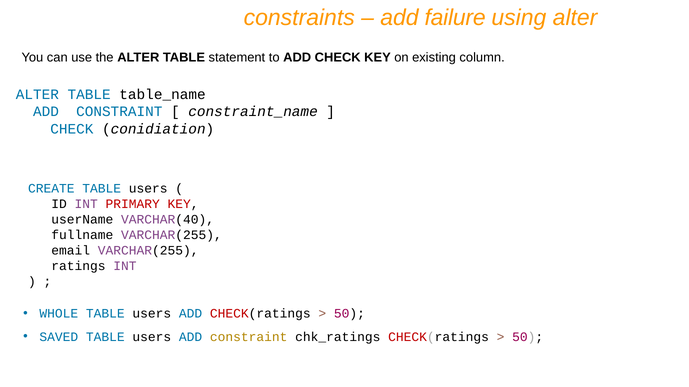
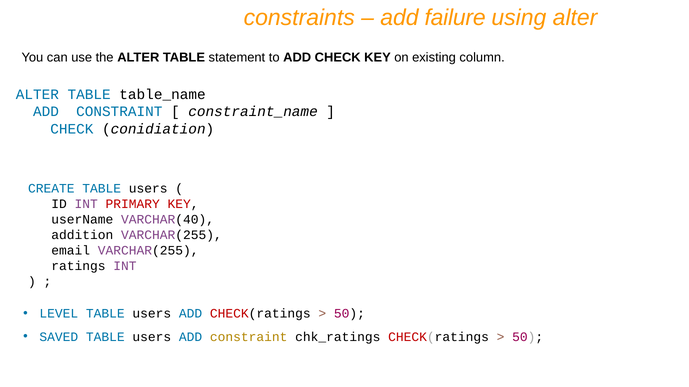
fullname: fullname -> addition
WHOLE: WHOLE -> LEVEL
